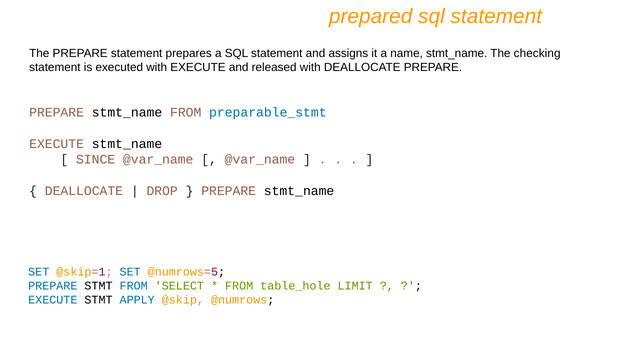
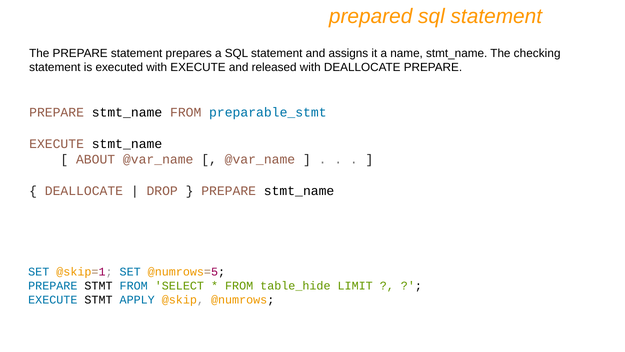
SINCE: SINCE -> ABOUT
table_hole: table_hole -> table_hide
